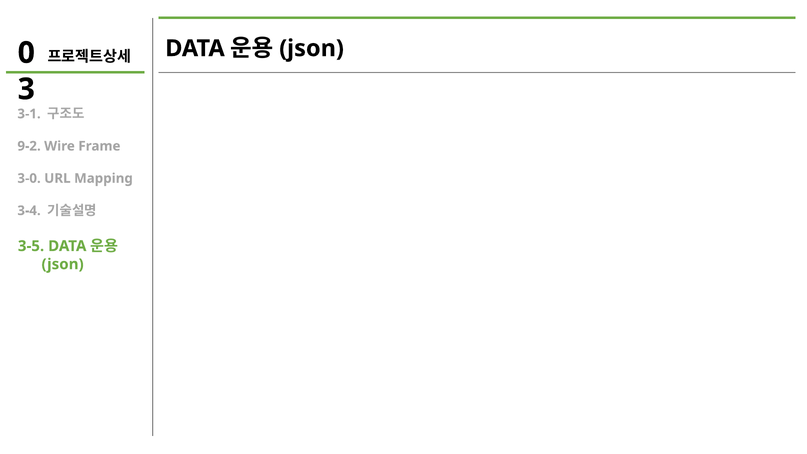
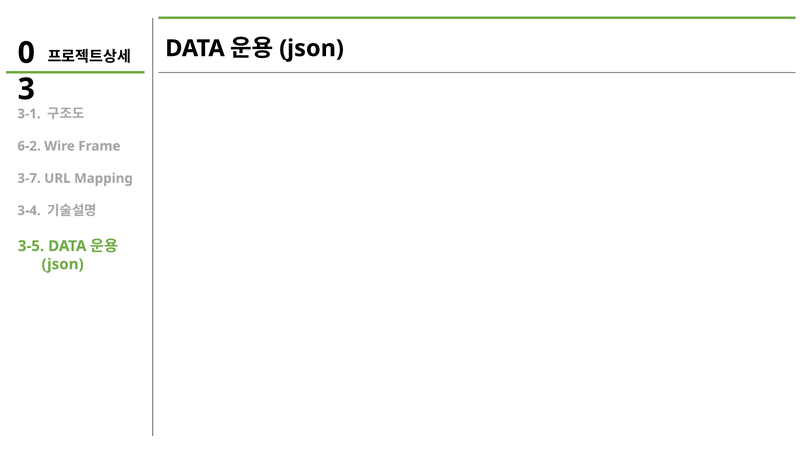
9-2: 9-2 -> 6-2
3-0: 3-0 -> 3-7
